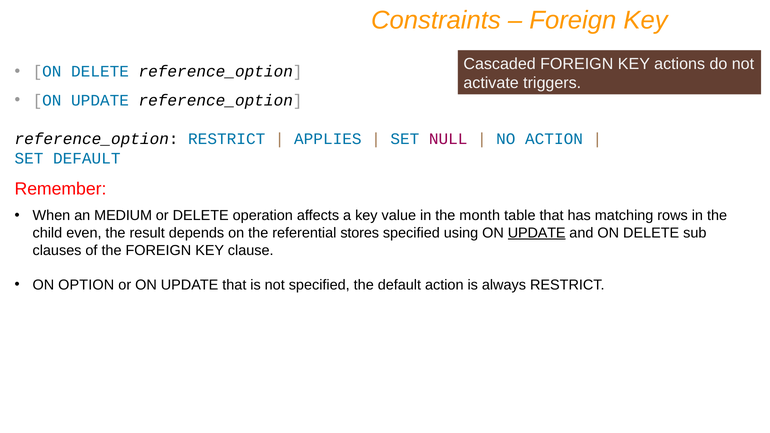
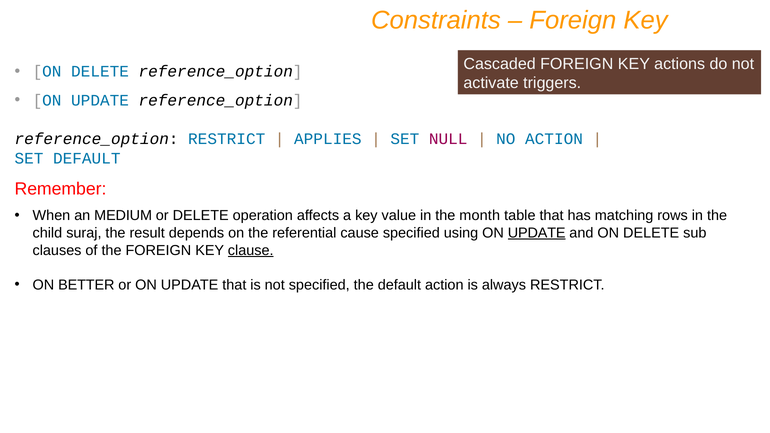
even: even -> suraj
stores: stores -> cause
clause underline: none -> present
OPTION: OPTION -> BETTER
